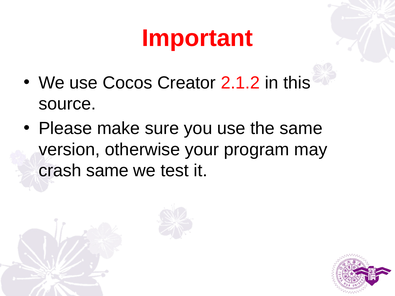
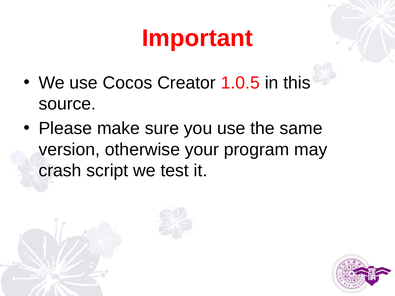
2.1.2: 2.1.2 -> 1.0.5
crash same: same -> script
